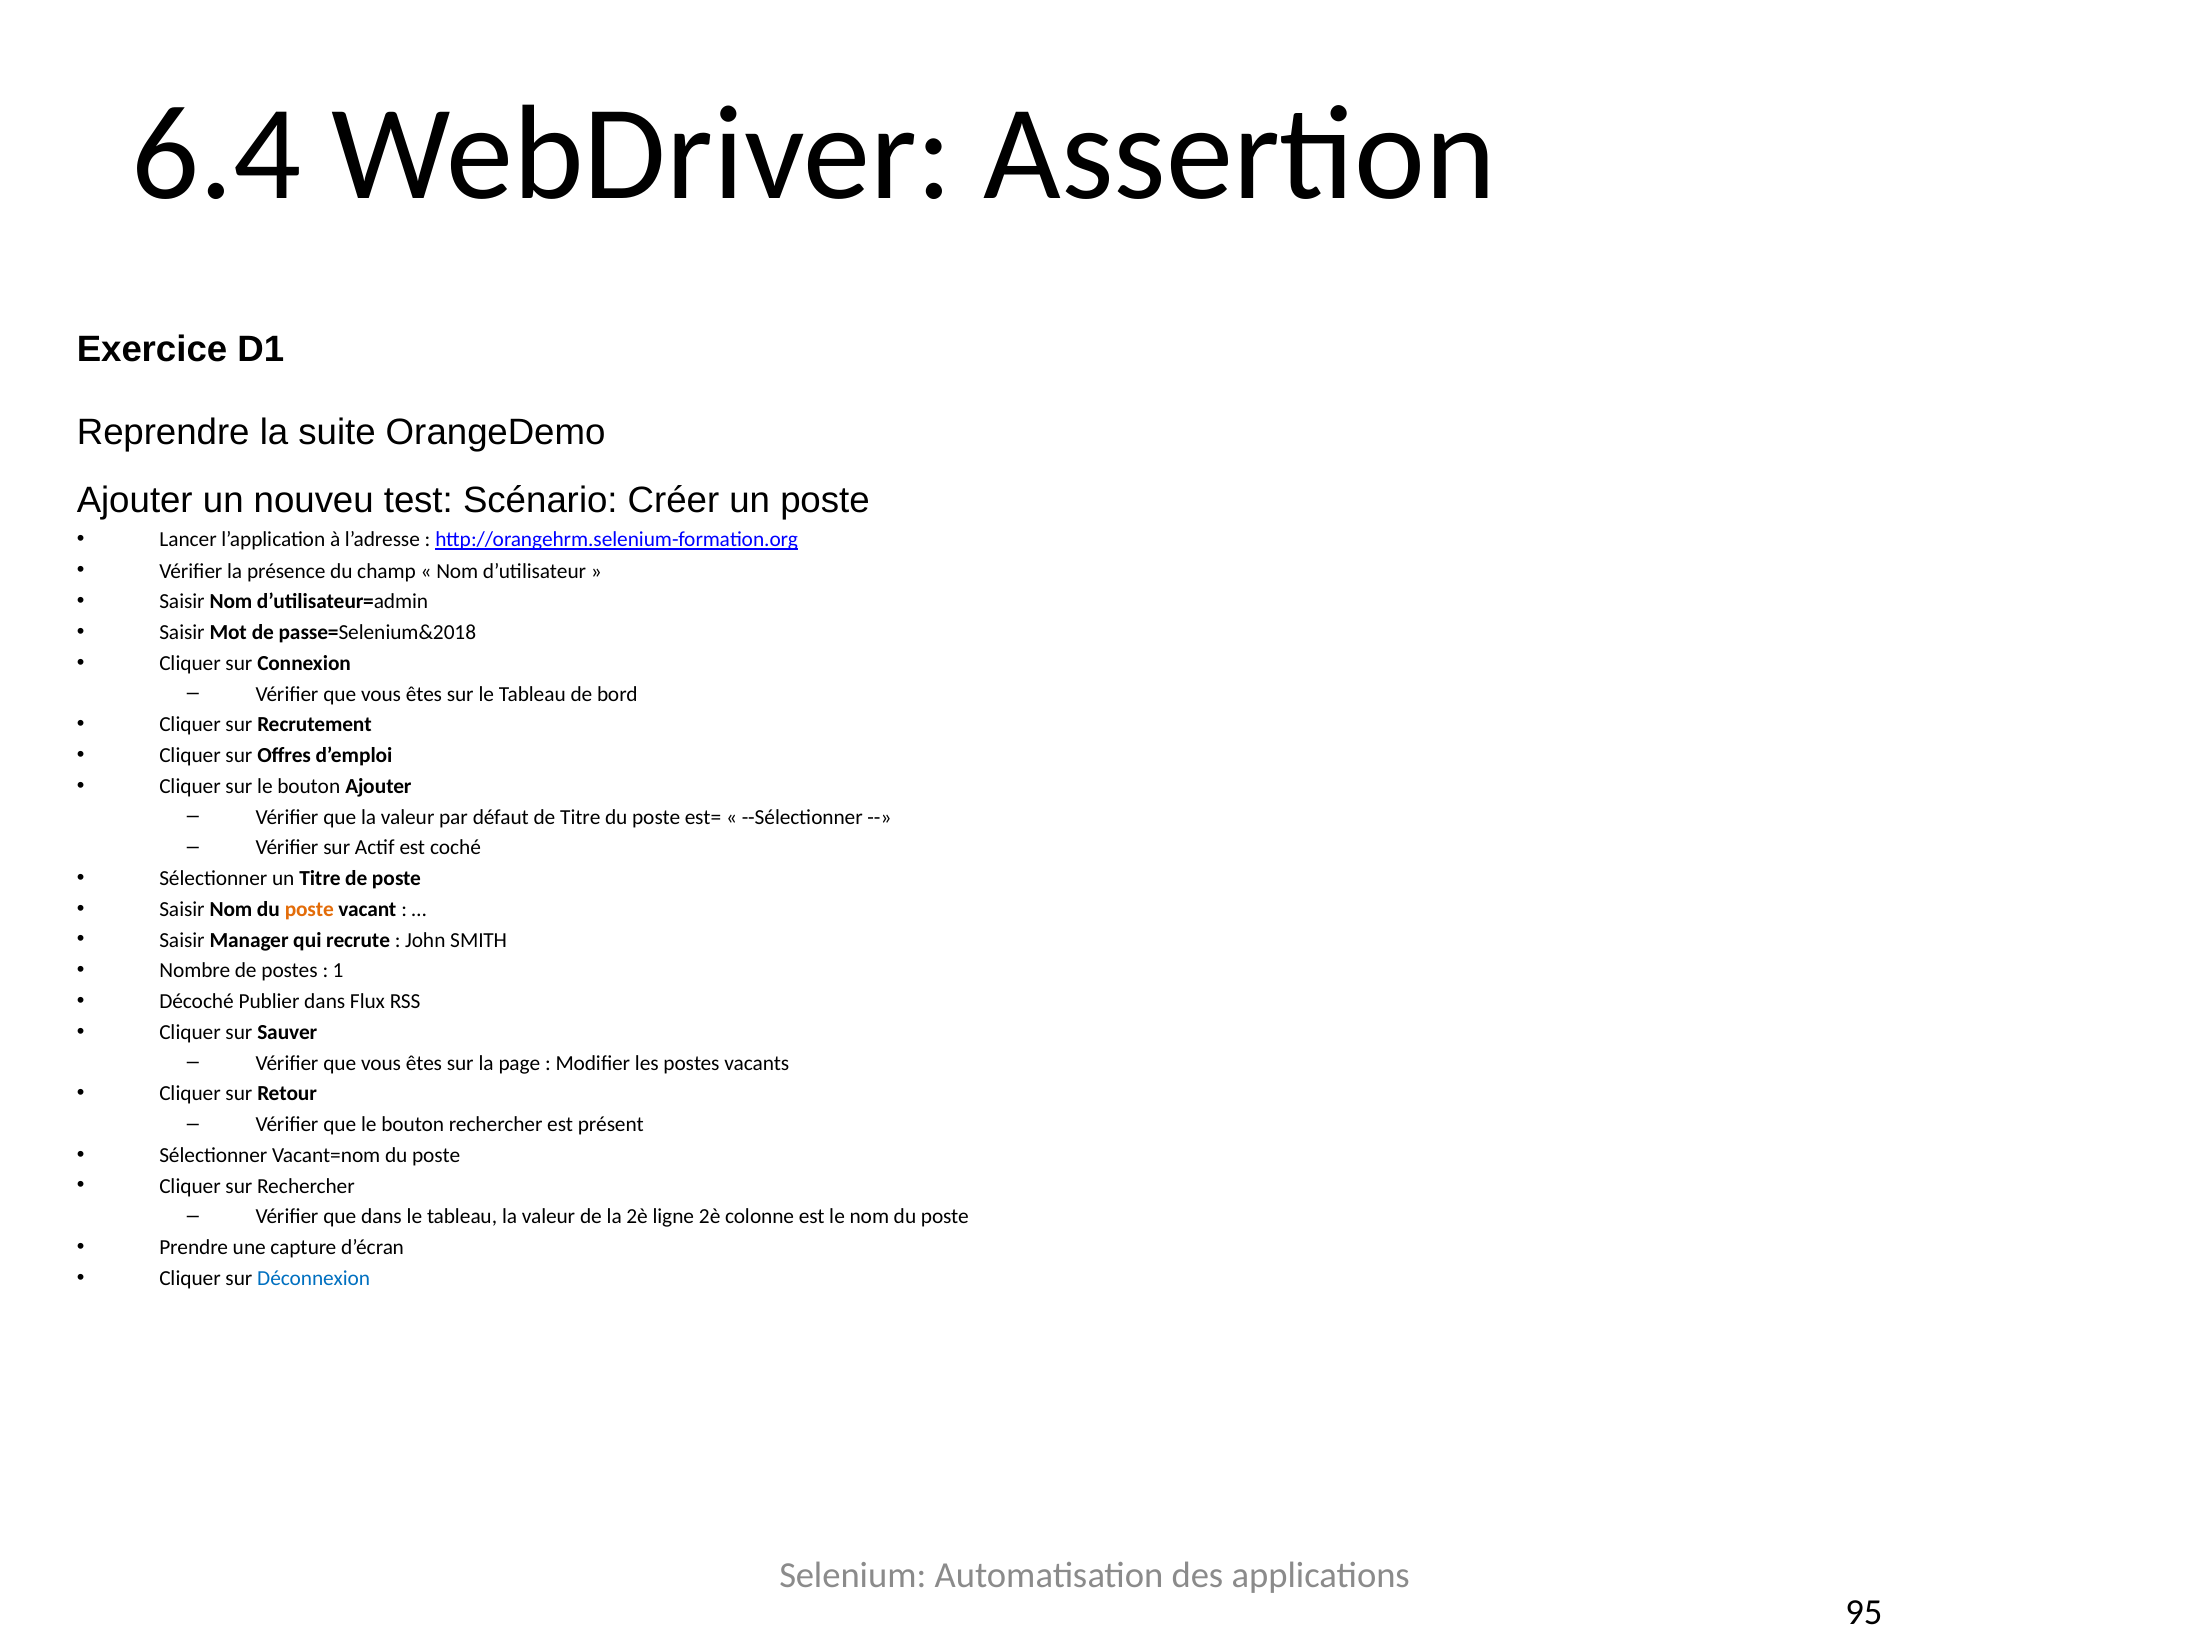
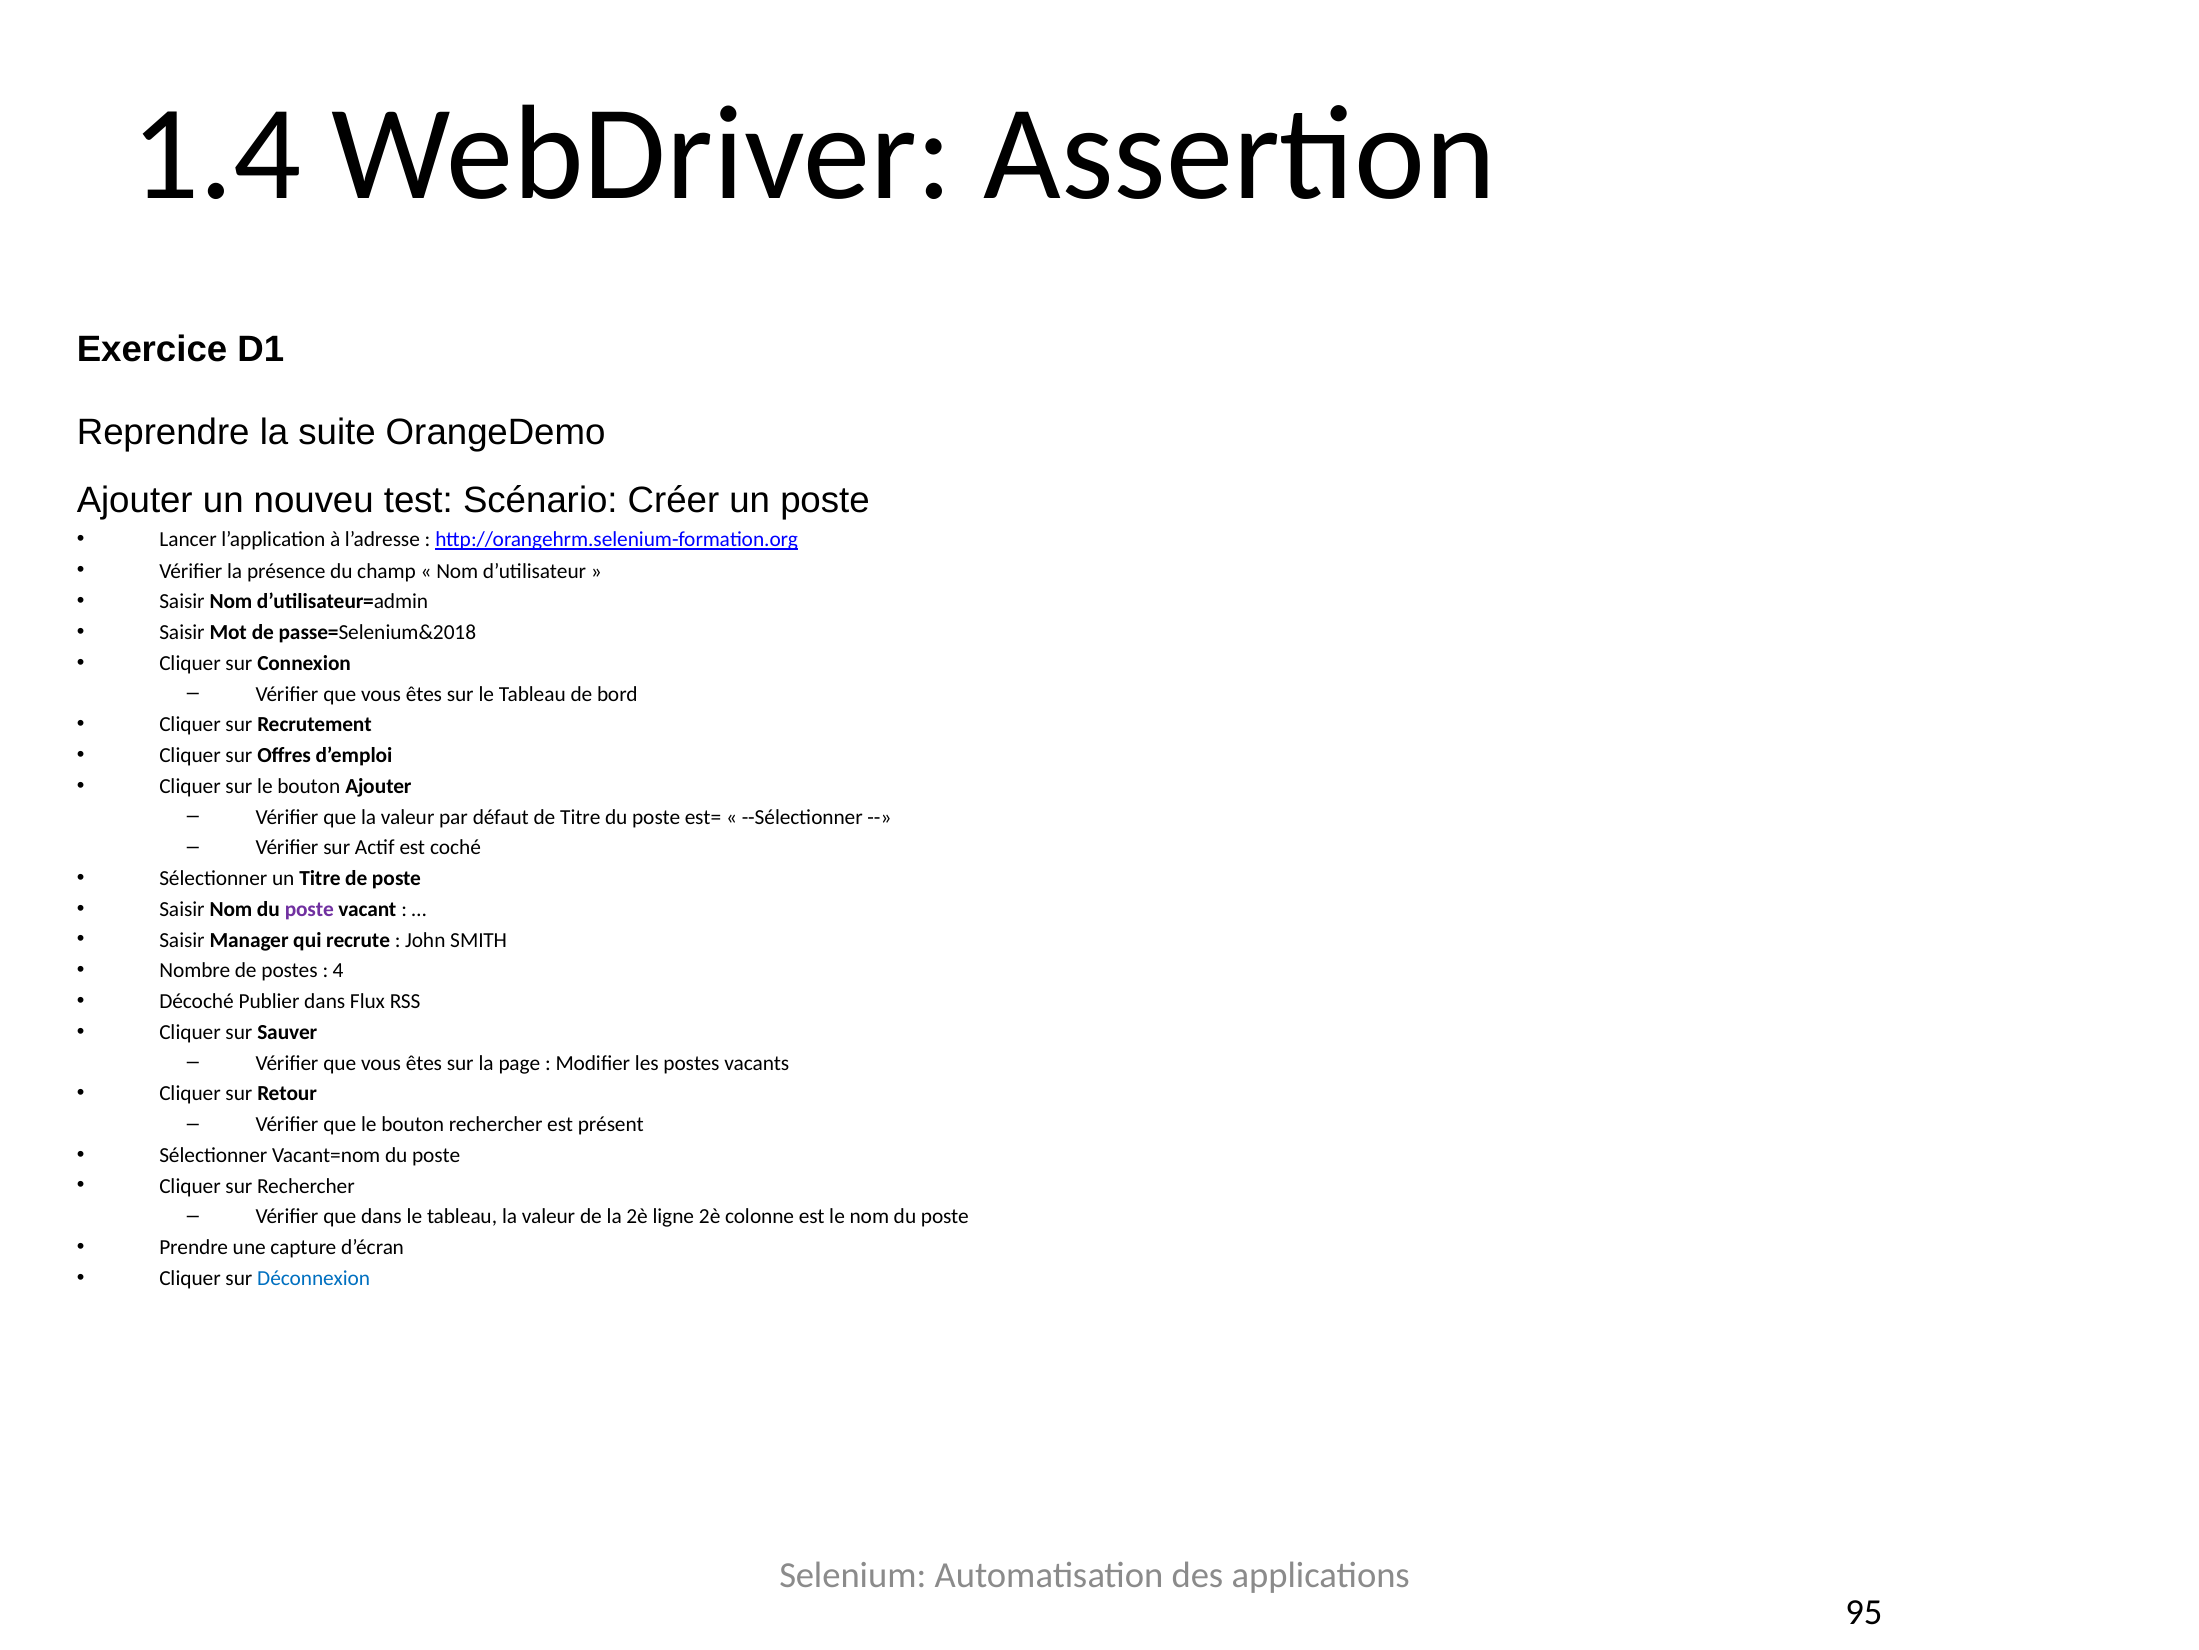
6.4: 6.4 -> 1.4
poste at (309, 909) colour: orange -> purple
1: 1 -> 4
